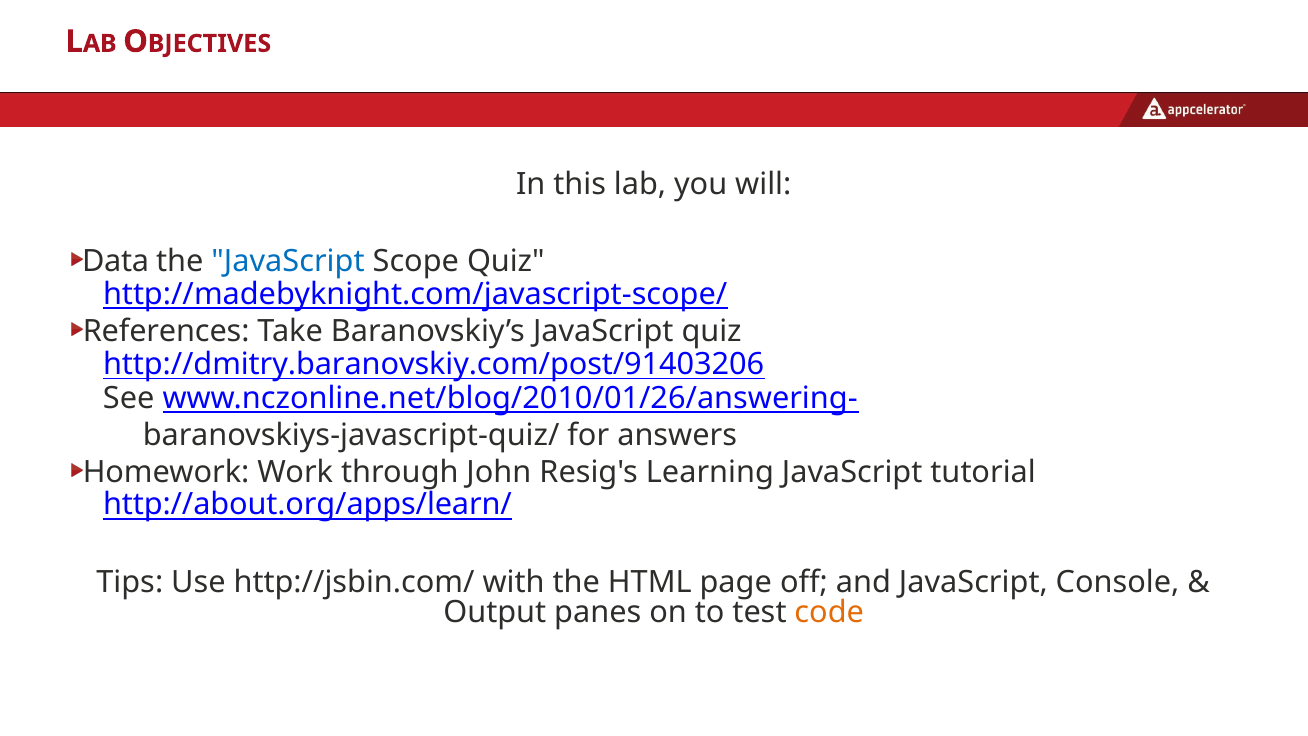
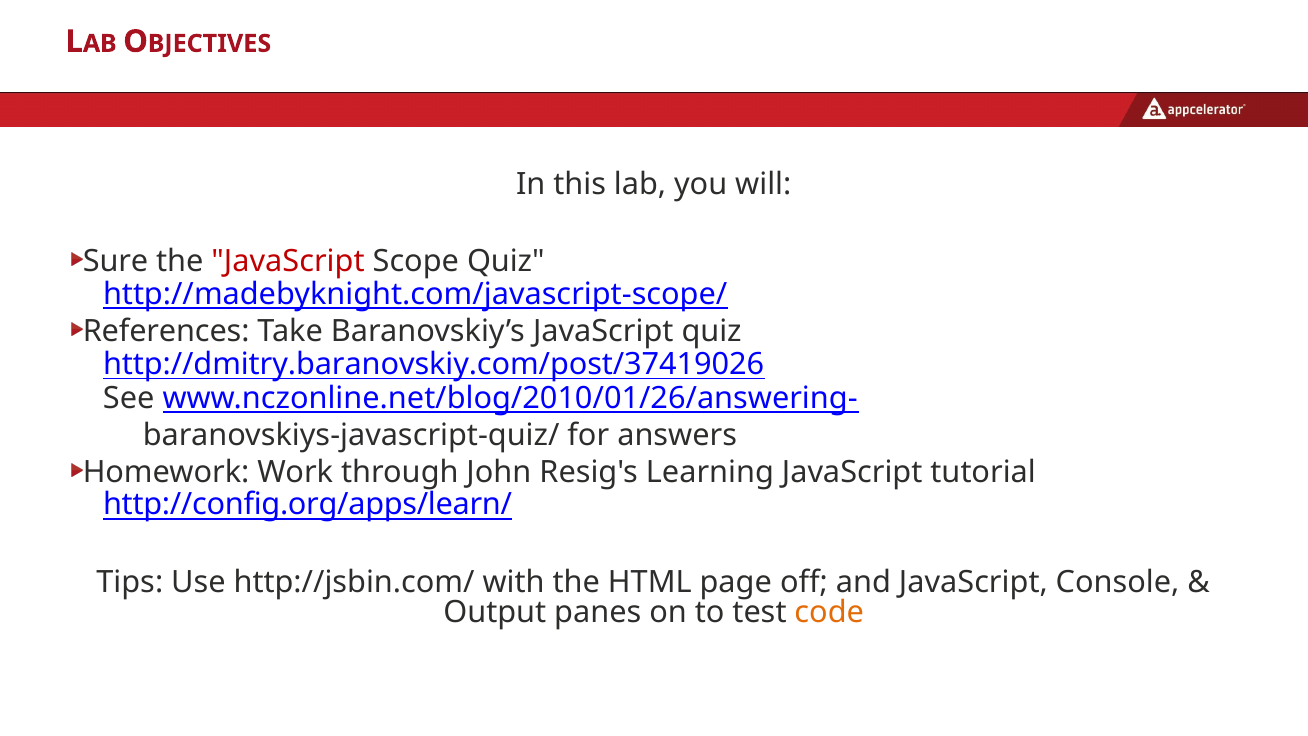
Data: Data -> Sure
JavaScript at (288, 261) colour: blue -> red
http://dmitry.baranovskiy.com/post/91403206: http://dmitry.baranovskiy.com/post/91403206 -> http://dmitry.baranovskiy.com/post/37419026
http://about.org/apps/learn/: http://about.org/apps/learn/ -> http://config.org/apps/learn/
